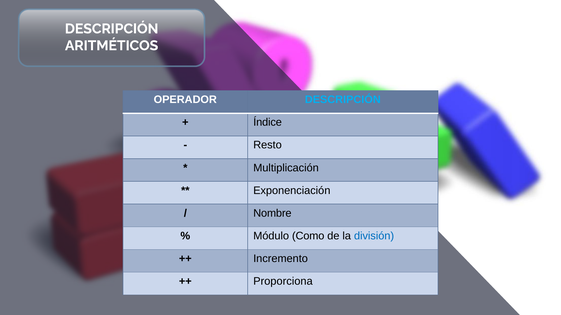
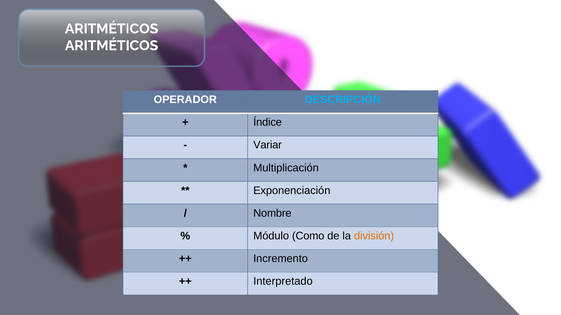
DESCRIPCIÓN at (112, 29): DESCRIPCIÓN -> ARITMÉTICOS
Resto: Resto -> Variar
división colour: blue -> orange
Proporciona: Proporciona -> Interpretado
